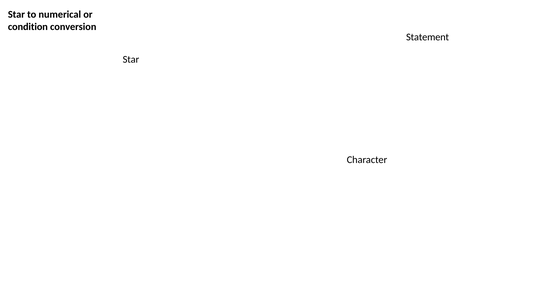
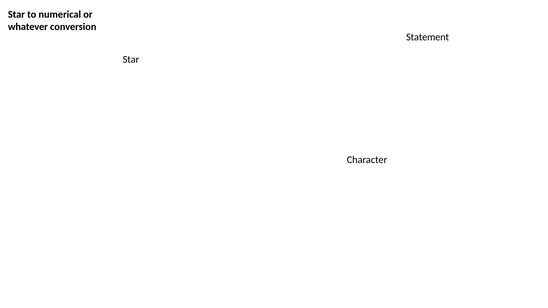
condition: condition -> whatever
